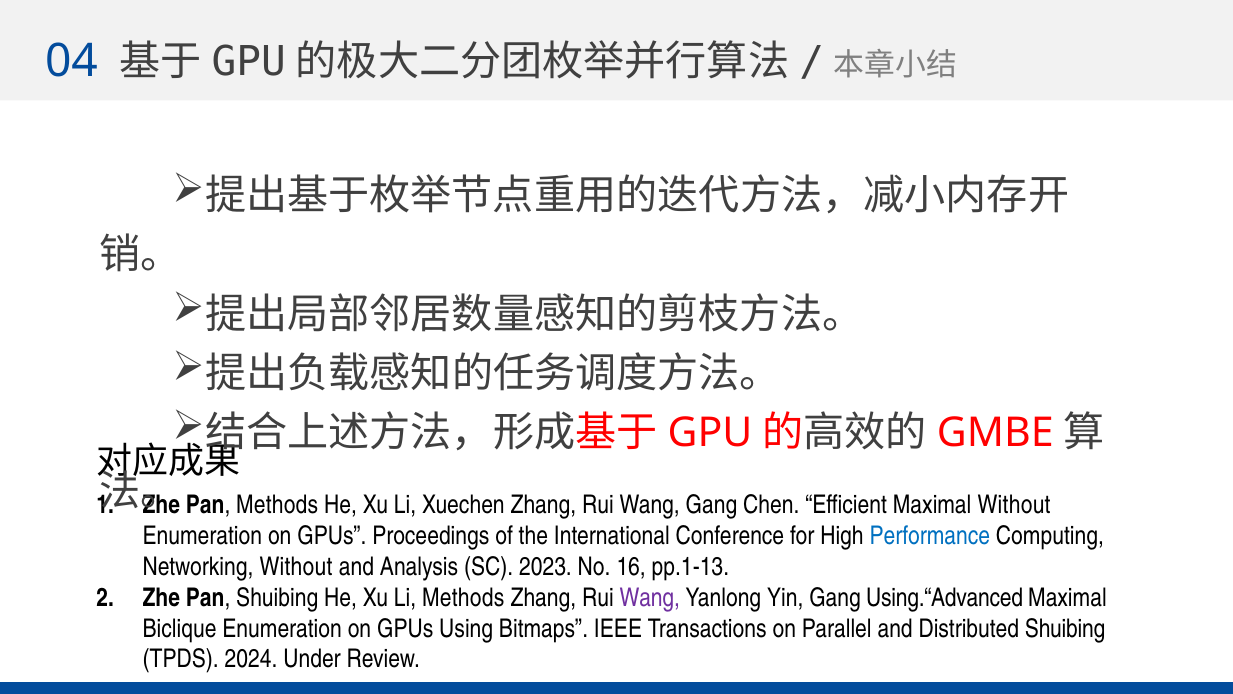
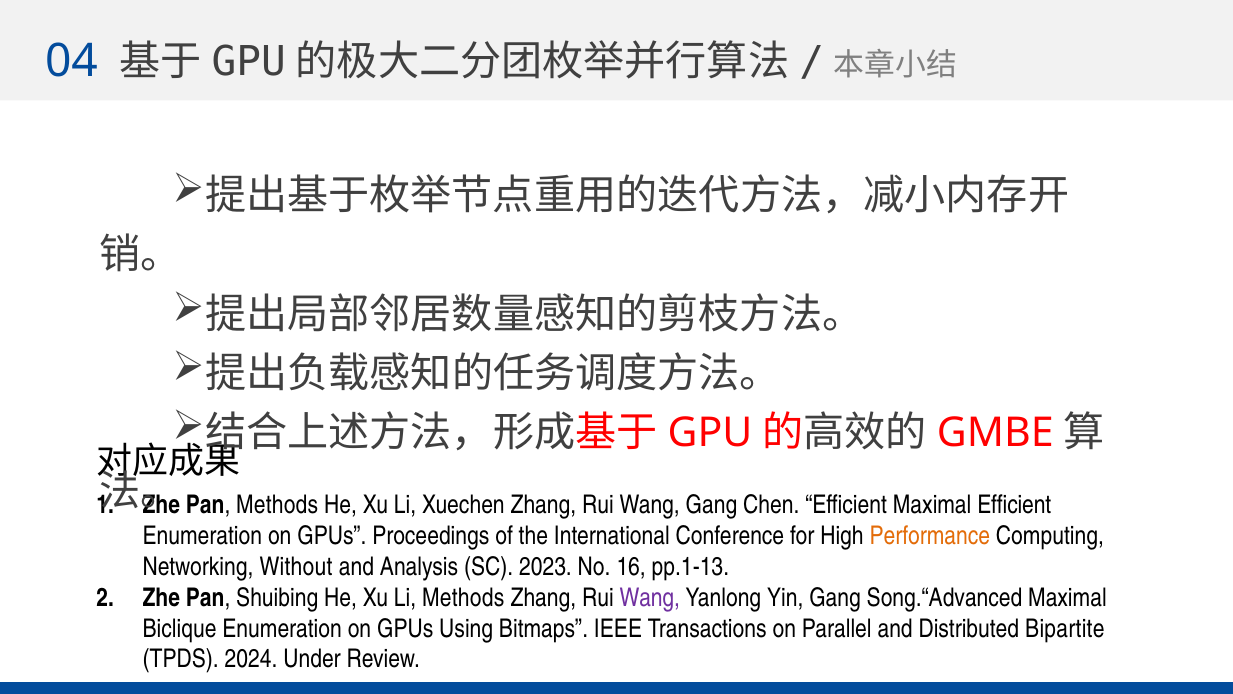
Maximal Without: Without -> Efficient
Performance colour: blue -> orange
Using.“Advanced: Using.“Advanced -> Song.“Advanced
Distributed Shuibing: Shuibing -> Bipartite
